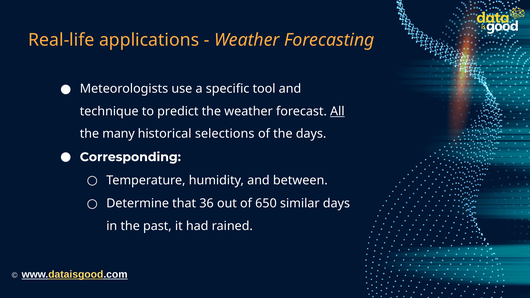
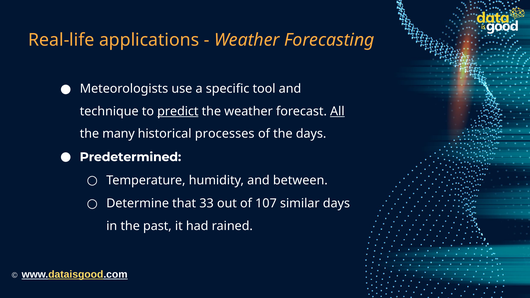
predict underline: none -> present
selections: selections -> processes
Corresponding: Corresponding -> Predetermined
36: 36 -> 33
650: 650 -> 107
